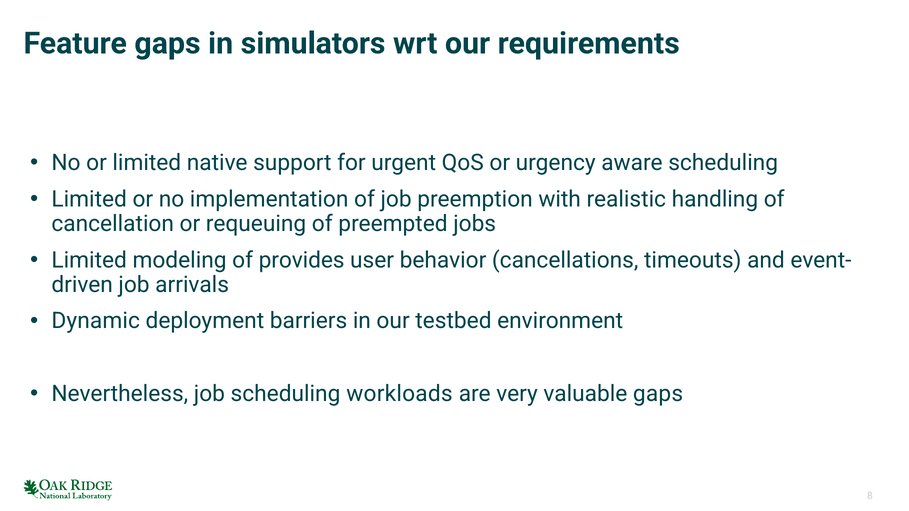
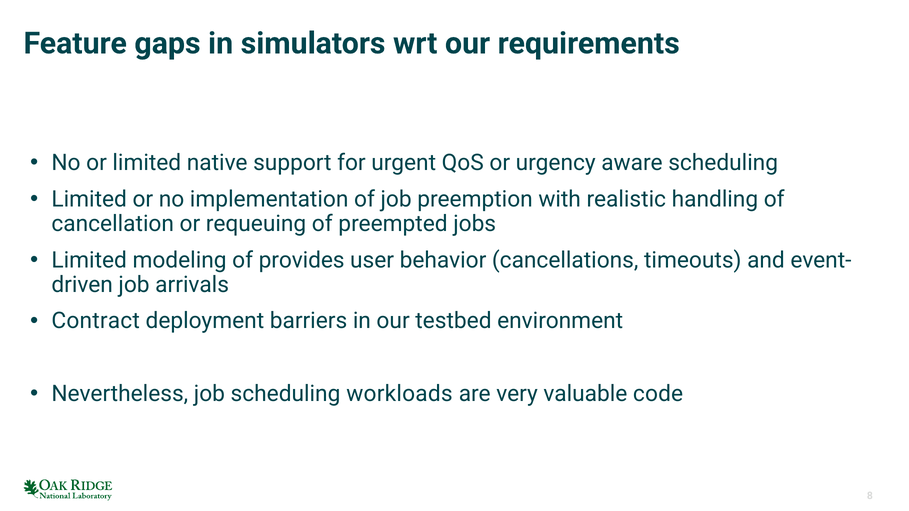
Dynamic: Dynamic -> Contract
valuable gaps: gaps -> code
